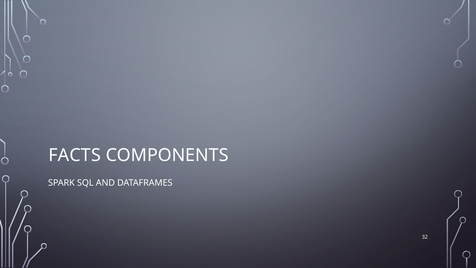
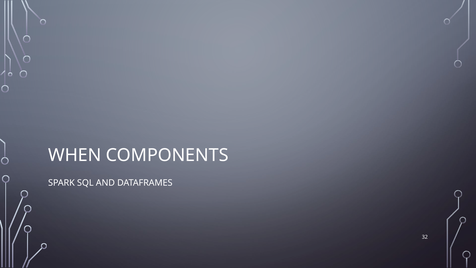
FACTS: FACTS -> WHEN
